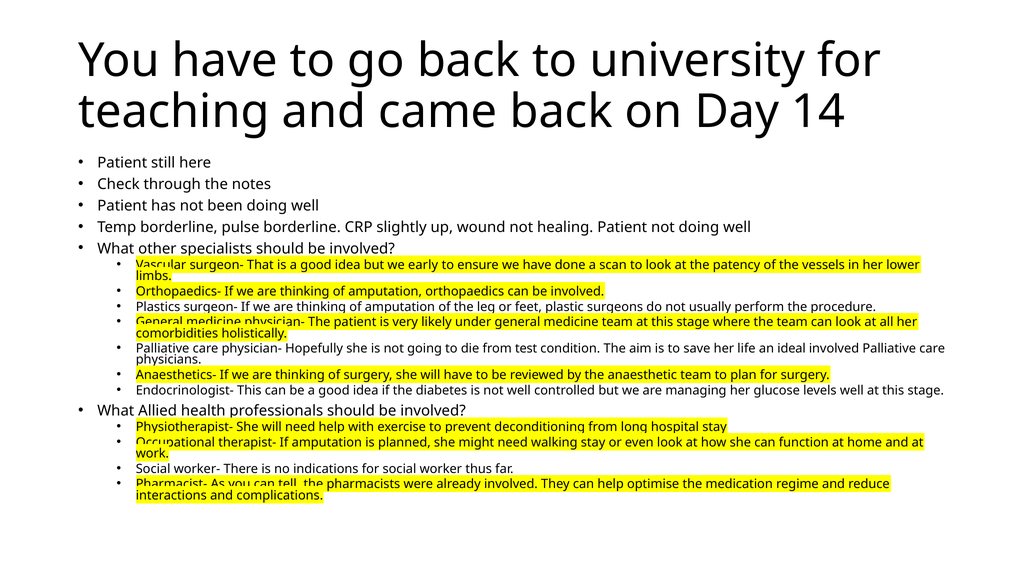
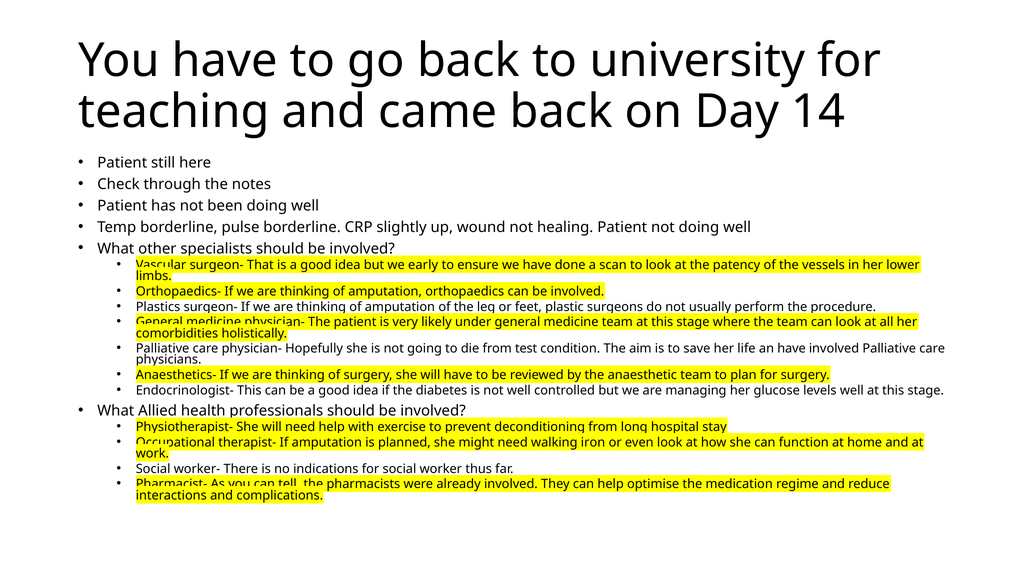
an ideal: ideal -> have
walking stay: stay -> iron
